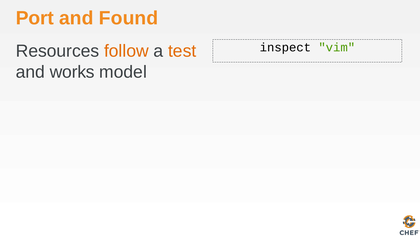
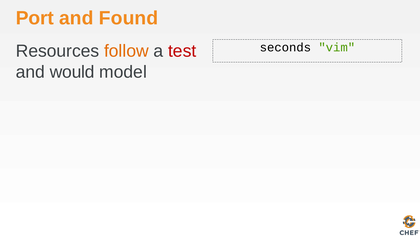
test colour: orange -> red
inspect: inspect -> seconds
works: works -> would
